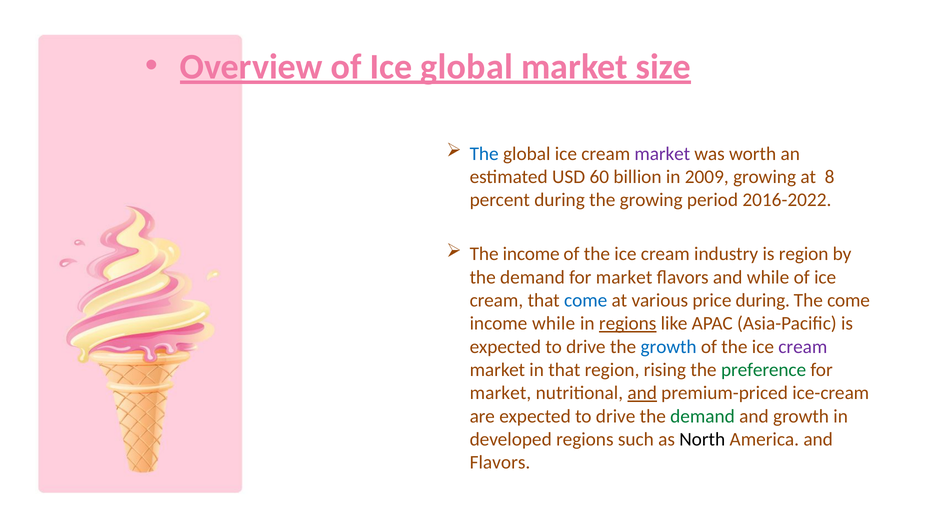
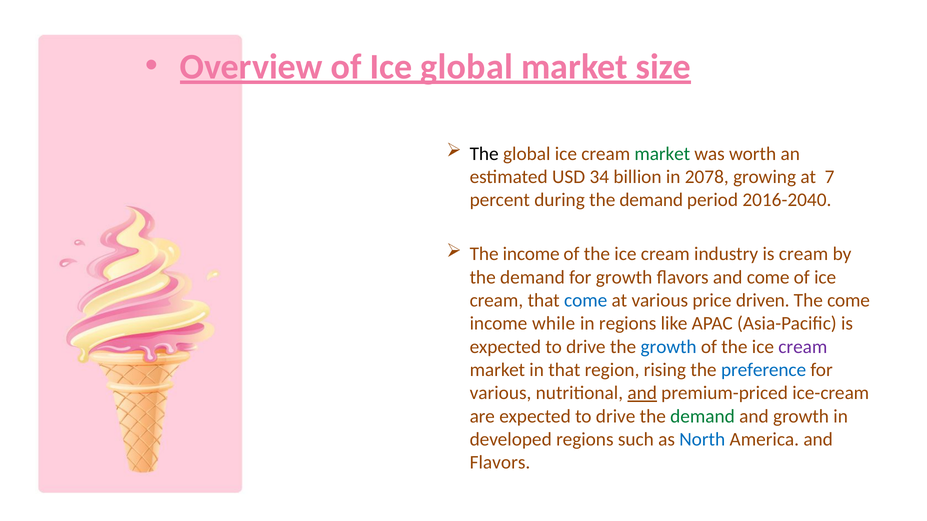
The at (484, 154) colour: blue -> black
market at (662, 154) colour: purple -> green
60: 60 -> 34
2009: 2009 -> 2078
8: 8 -> 7
during the growing: growing -> demand
2016-2022: 2016-2022 -> 2016-2040
is region: region -> cream
demand for market: market -> growth
and while: while -> come
price during: during -> driven
regions at (628, 324) underline: present -> none
preference colour: green -> blue
market at (500, 393): market -> various
North colour: black -> blue
